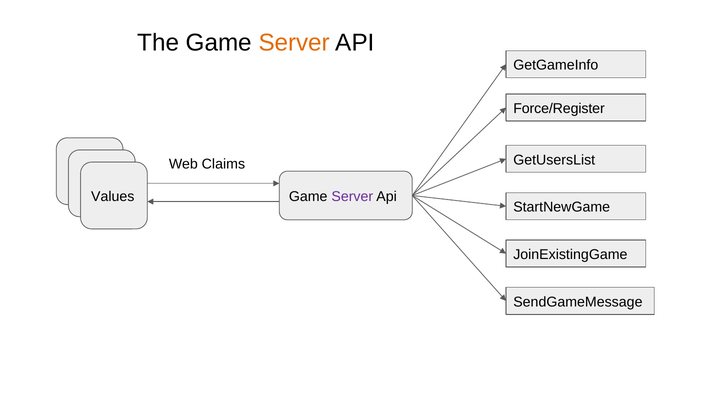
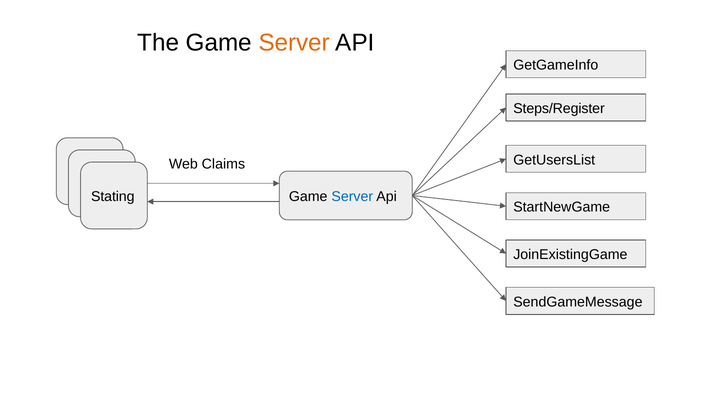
Force/Register: Force/Register -> Steps/Register
Values: Values -> Stating
Server at (352, 196) colour: purple -> blue
